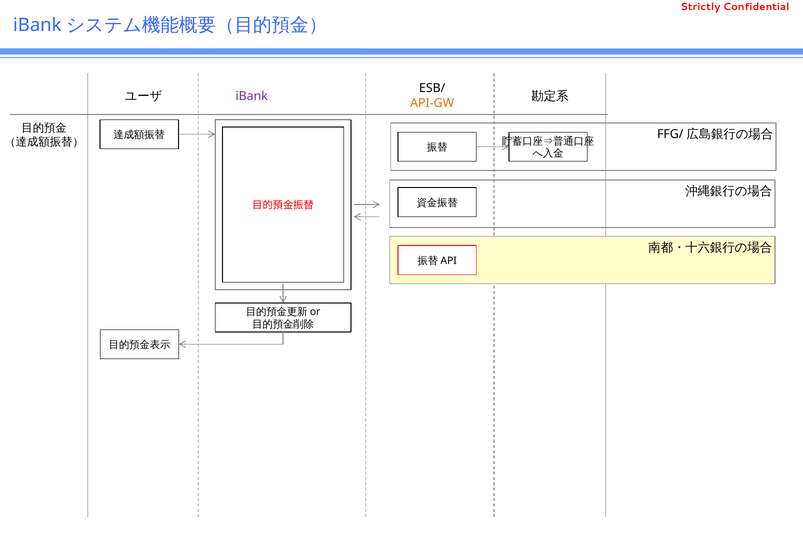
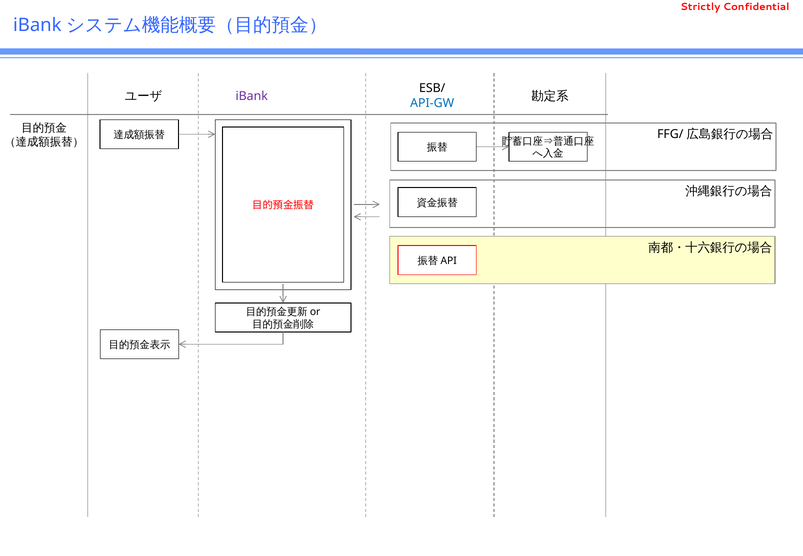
API-GW colour: orange -> blue
